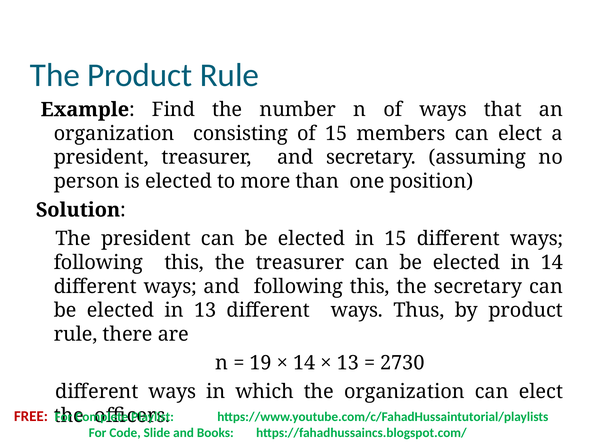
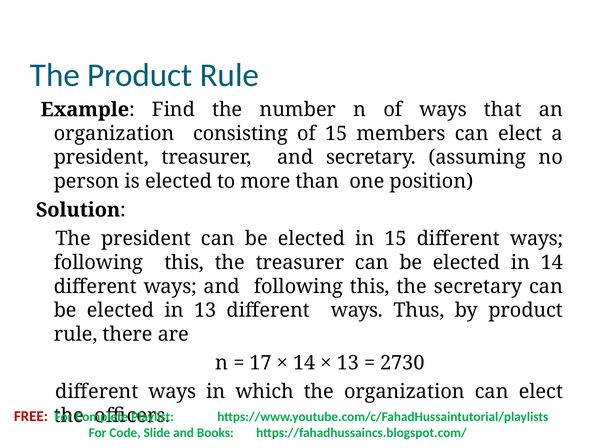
19: 19 -> 17
